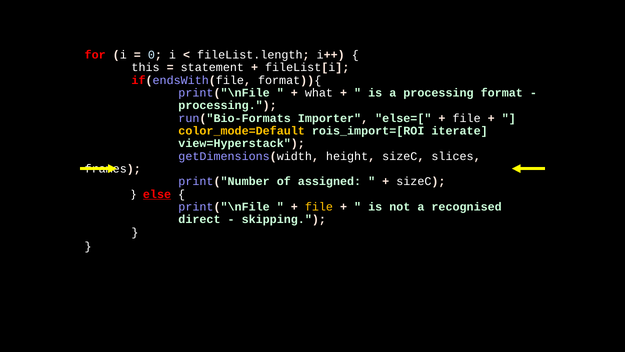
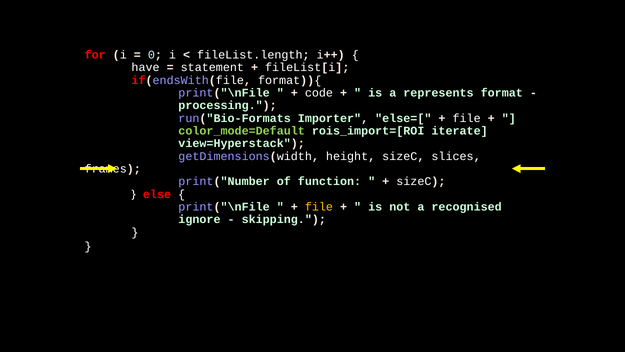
this: this -> have
what: what -> code
a processing: processing -> represents
color_mode=Default colour: yellow -> light green
assigned: assigned -> function
else underline: present -> none
direct: direct -> ignore
